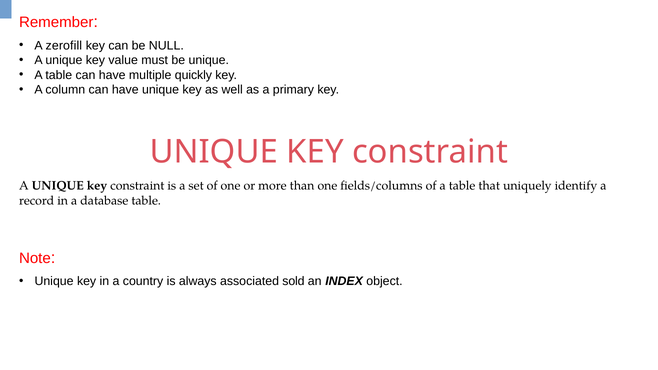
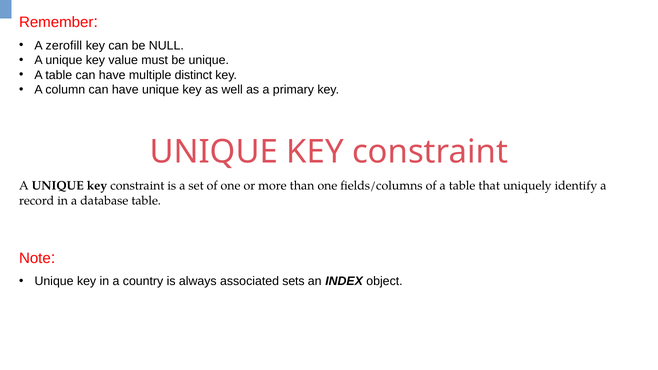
quickly: quickly -> distinct
sold: sold -> sets
